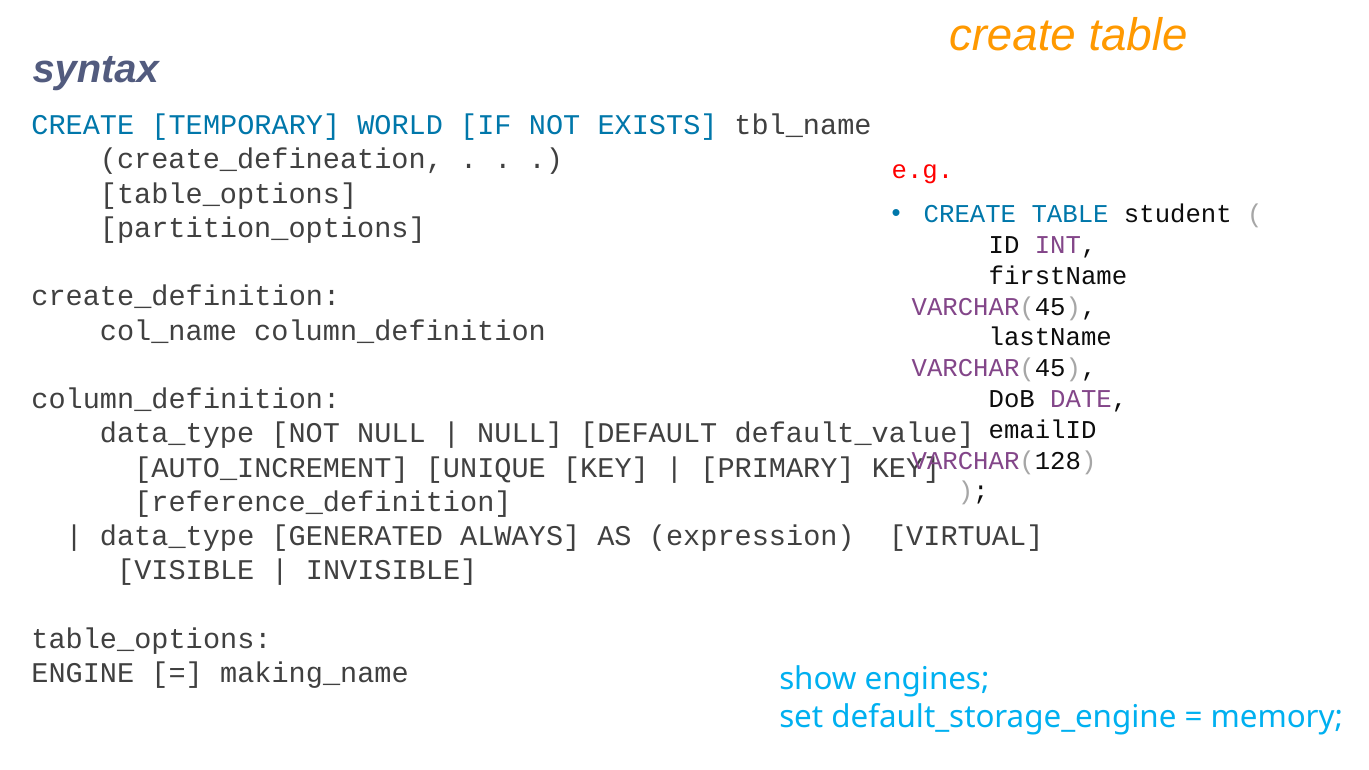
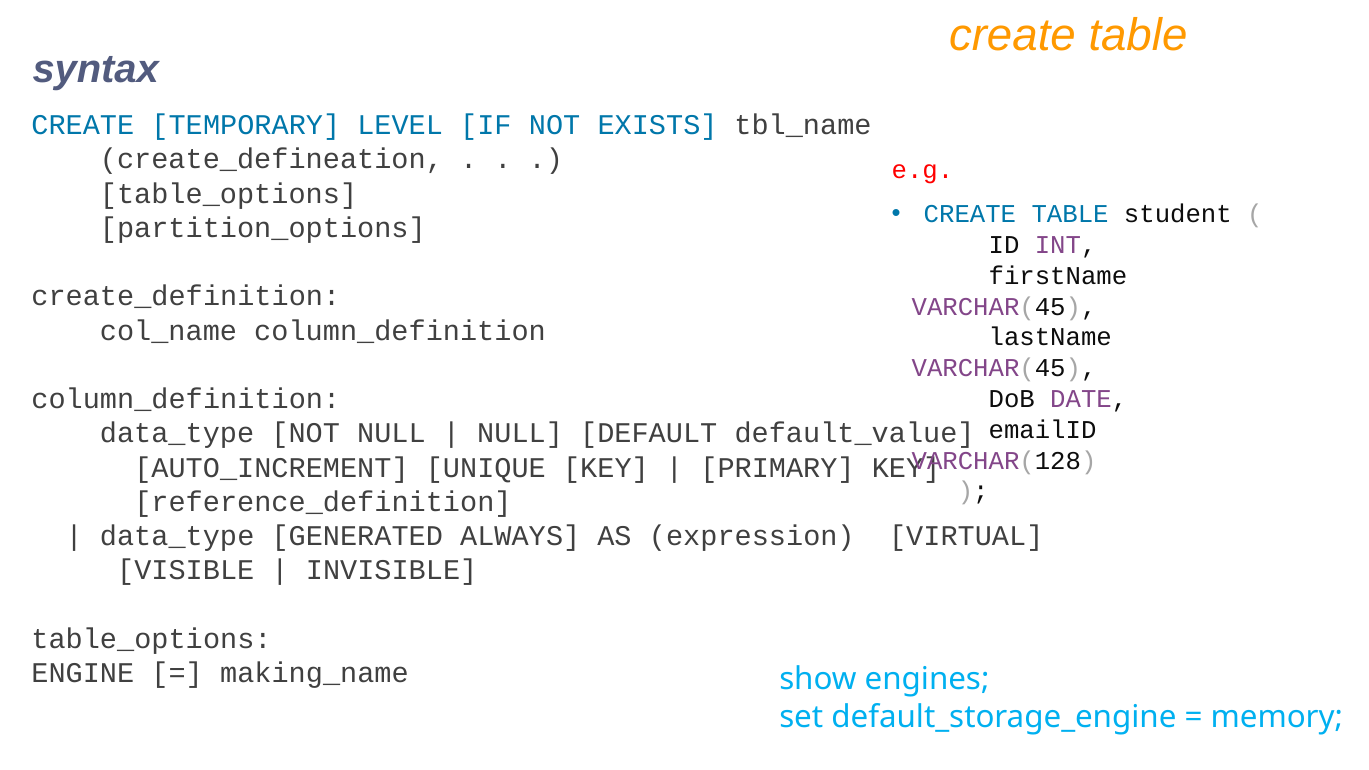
WORLD: WORLD -> LEVEL
